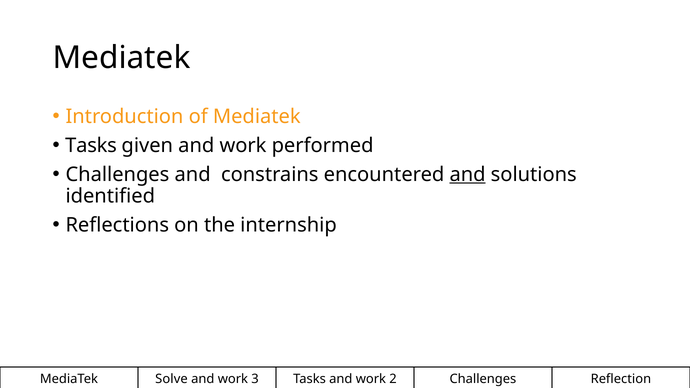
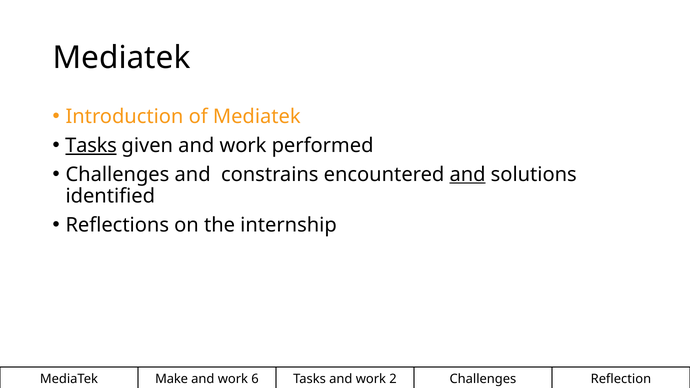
Tasks at (91, 146) underline: none -> present
Solve: Solve -> Make
3: 3 -> 6
